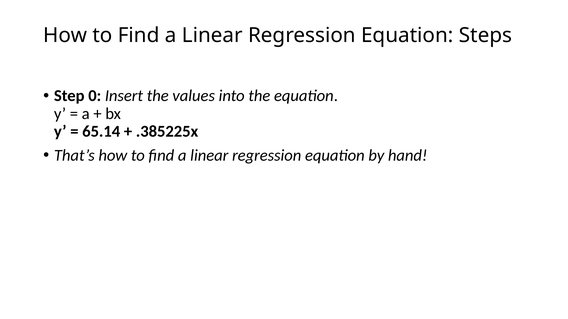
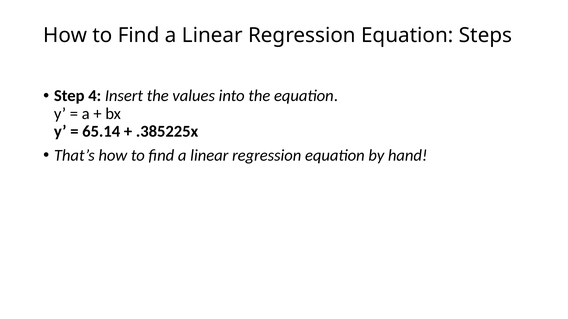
0: 0 -> 4
